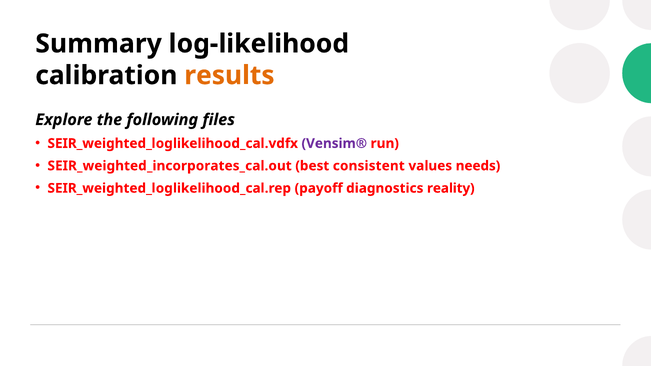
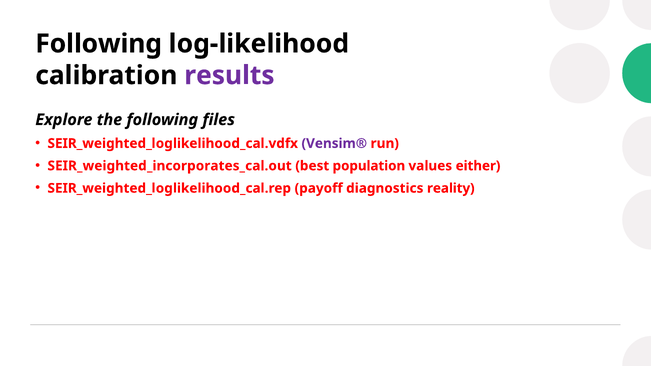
Summary at (99, 44): Summary -> Following
results colour: orange -> purple
consistent: consistent -> population
needs: needs -> either
